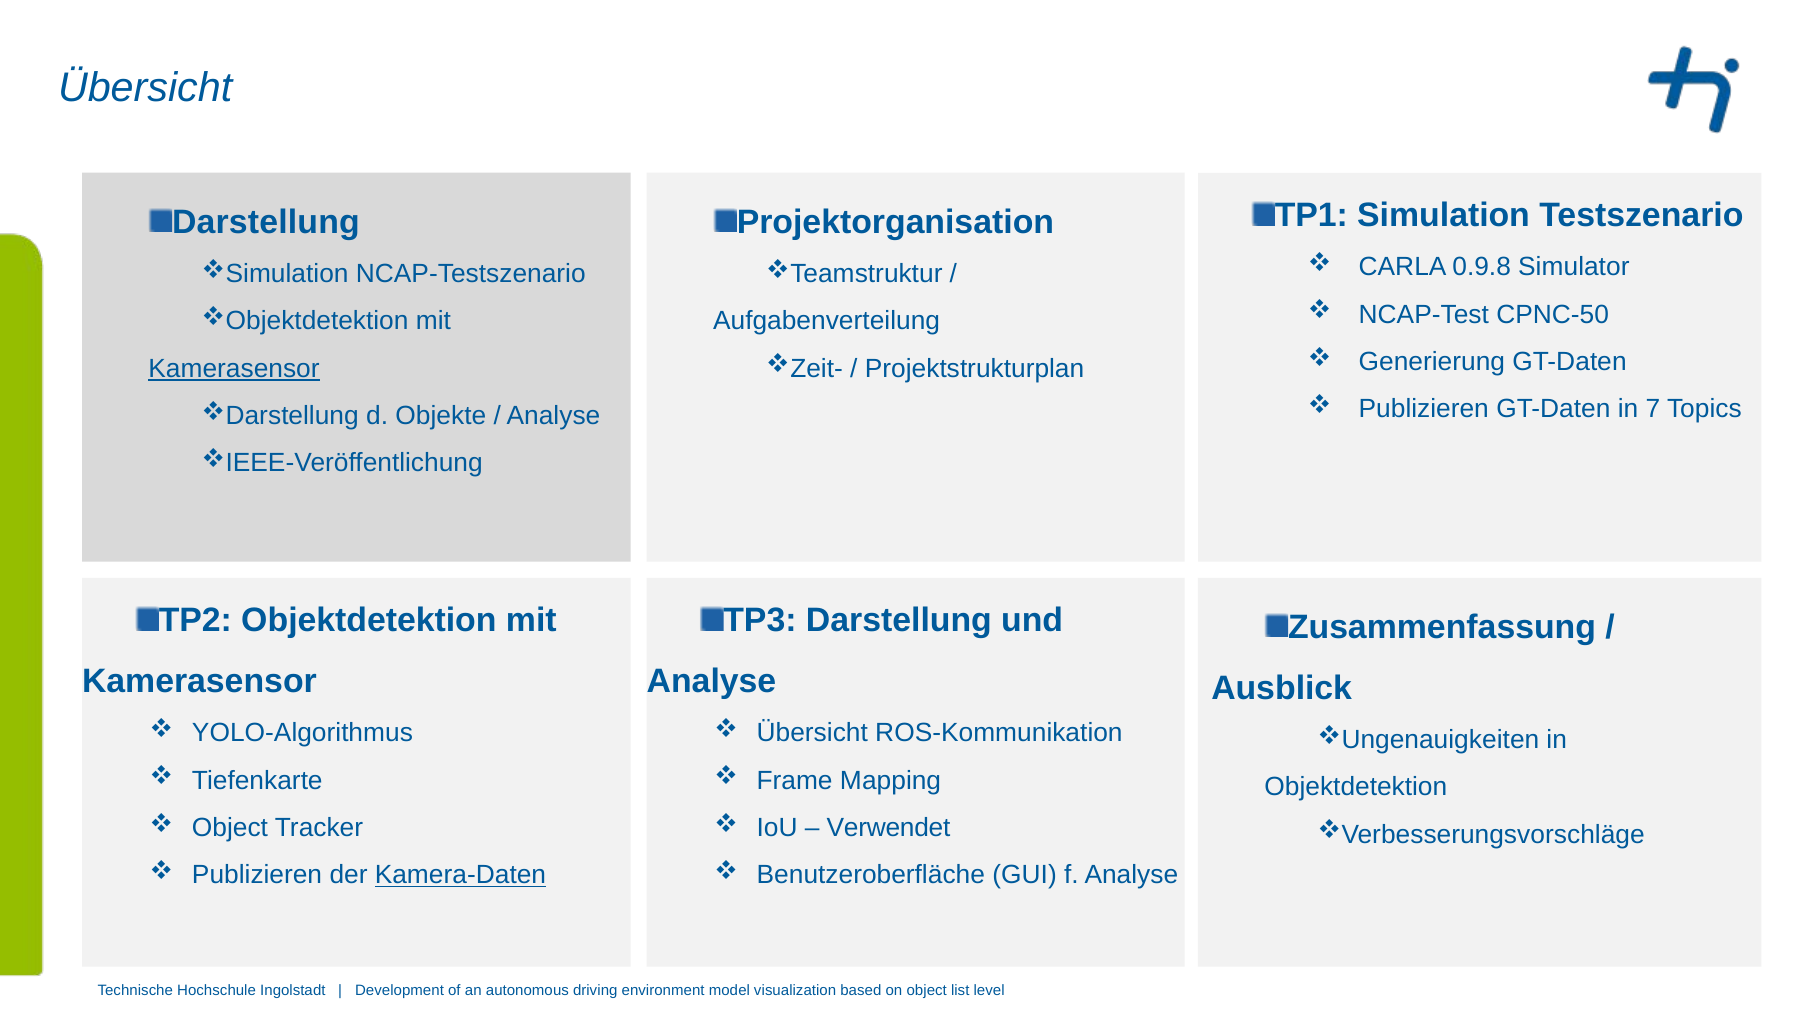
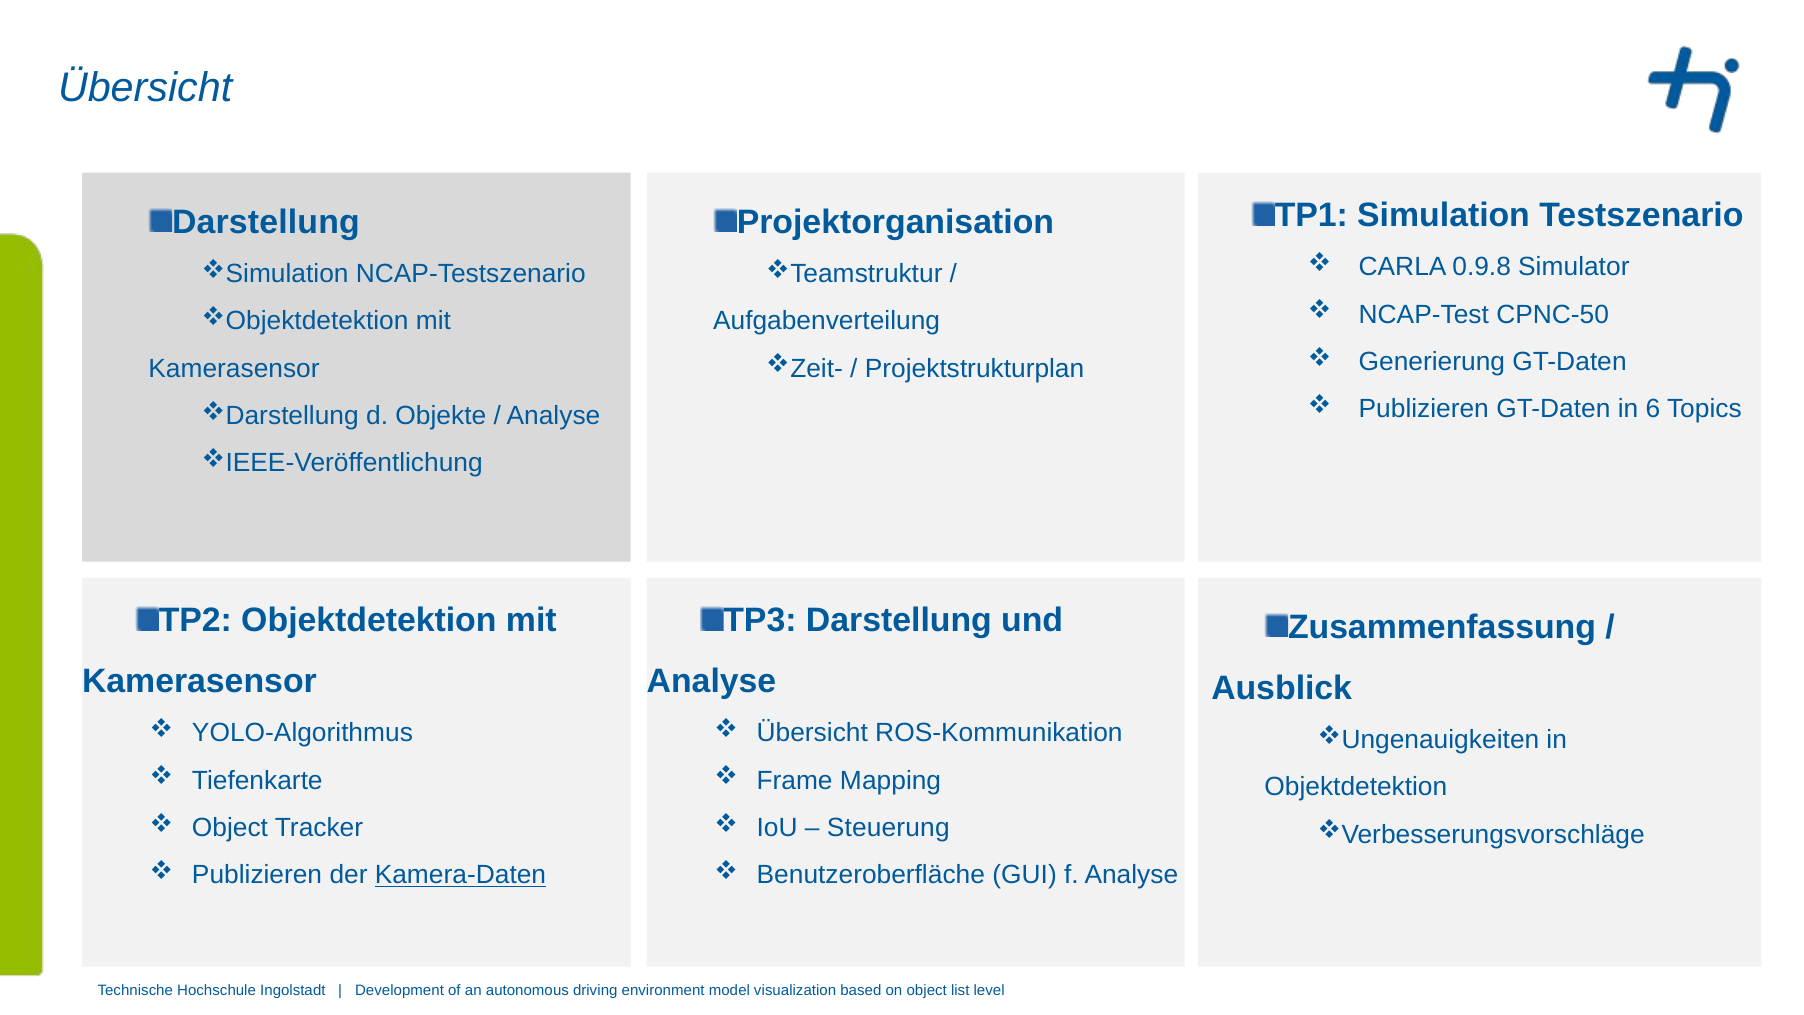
Kamerasensor at (234, 368) underline: present -> none
7: 7 -> 6
Verwendet: Verwendet -> Steuerung
